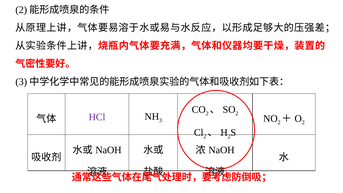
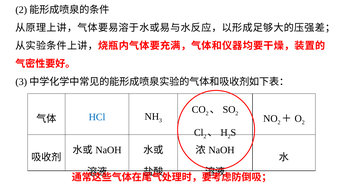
HCl colour: purple -> blue
